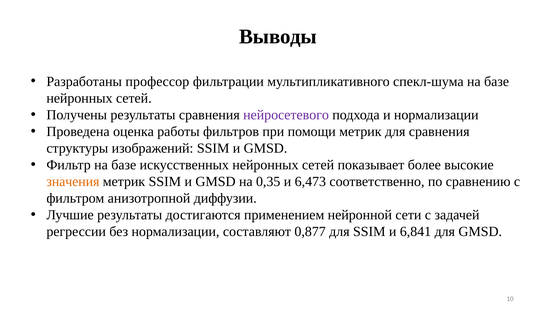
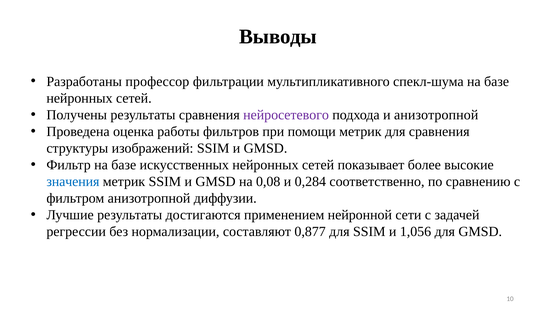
и нормализации: нормализации -> анизотропной
значения colour: orange -> blue
0,35: 0,35 -> 0,08
6,473: 6,473 -> 0,284
6,841: 6,841 -> 1,056
